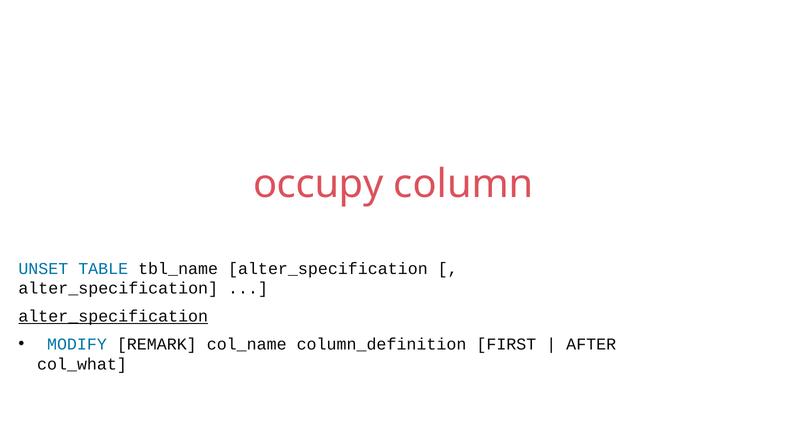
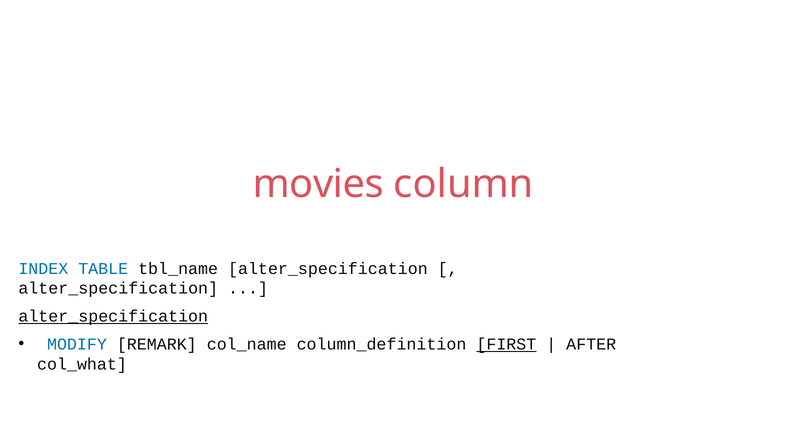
occupy: occupy -> movies
UNSET: UNSET -> INDEX
FIRST underline: none -> present
